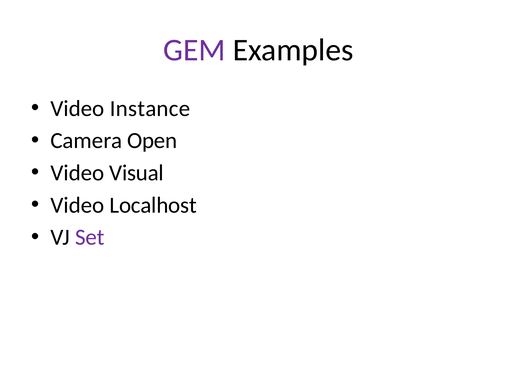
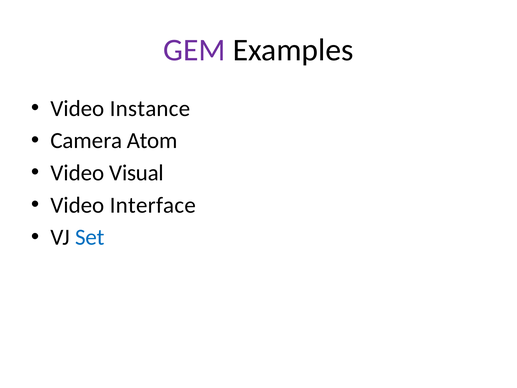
Open: Open -> Atom
Localhost: Localhost -> Interface
Set colour: purple -> blue
